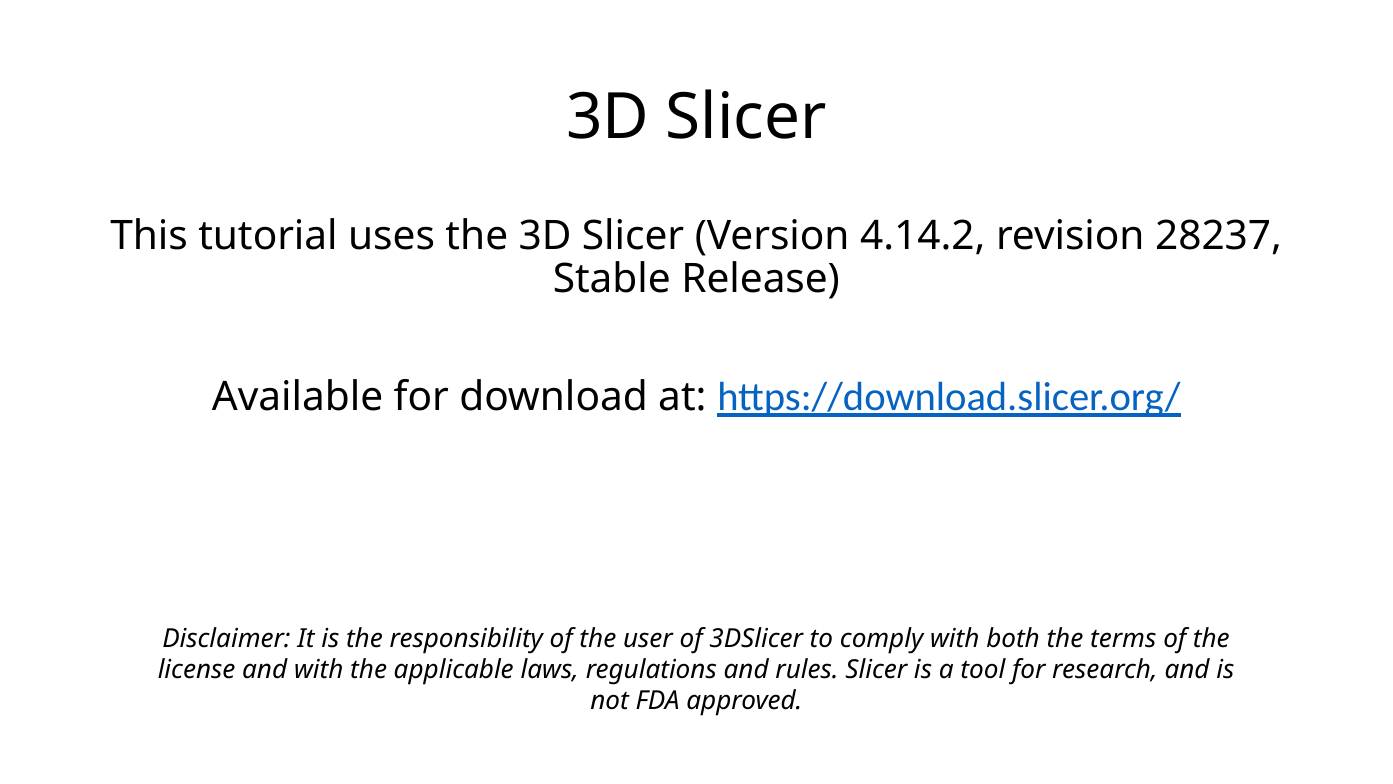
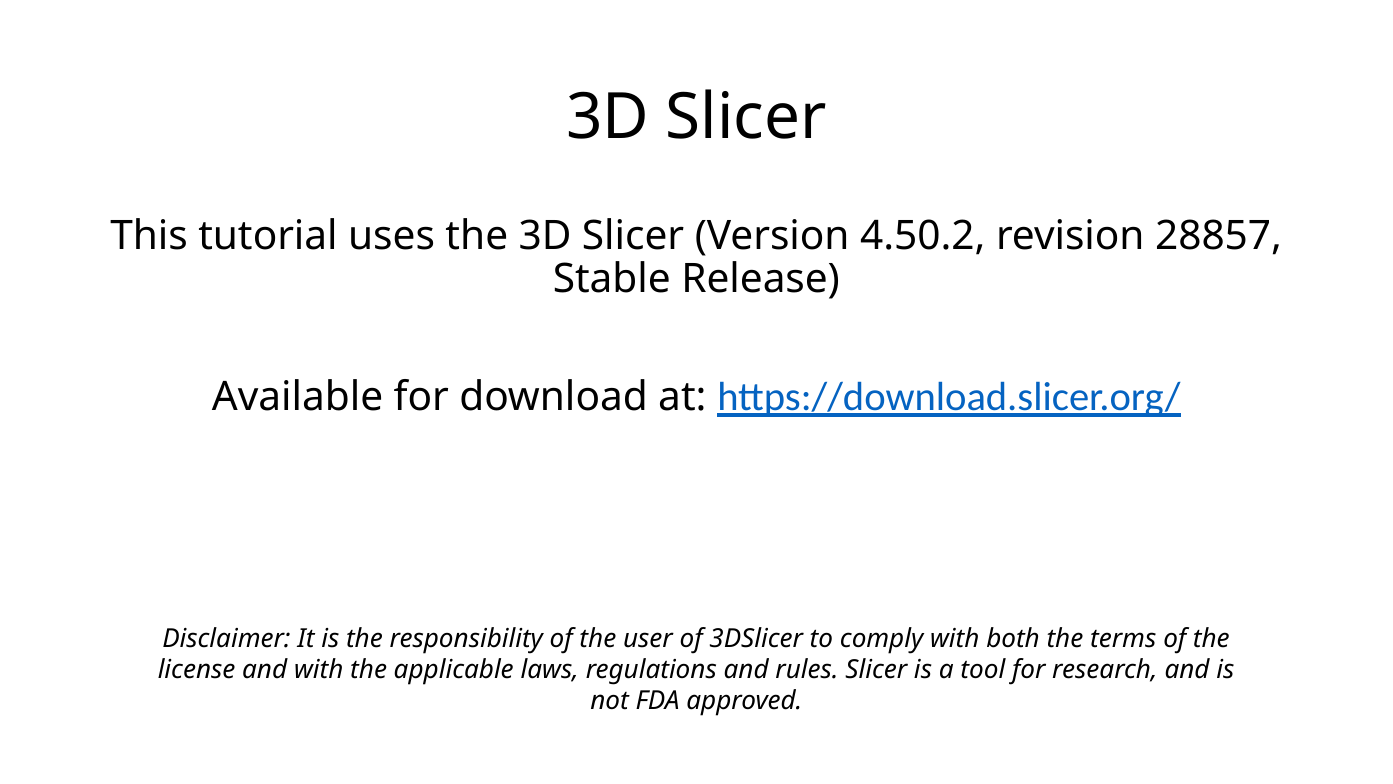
4.14.2: 4.14.2 -> 4.50.2
28237: 28237 -> 28857
